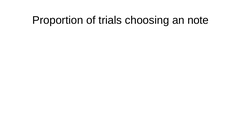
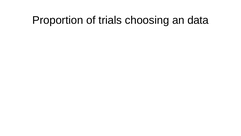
note: note -> data
